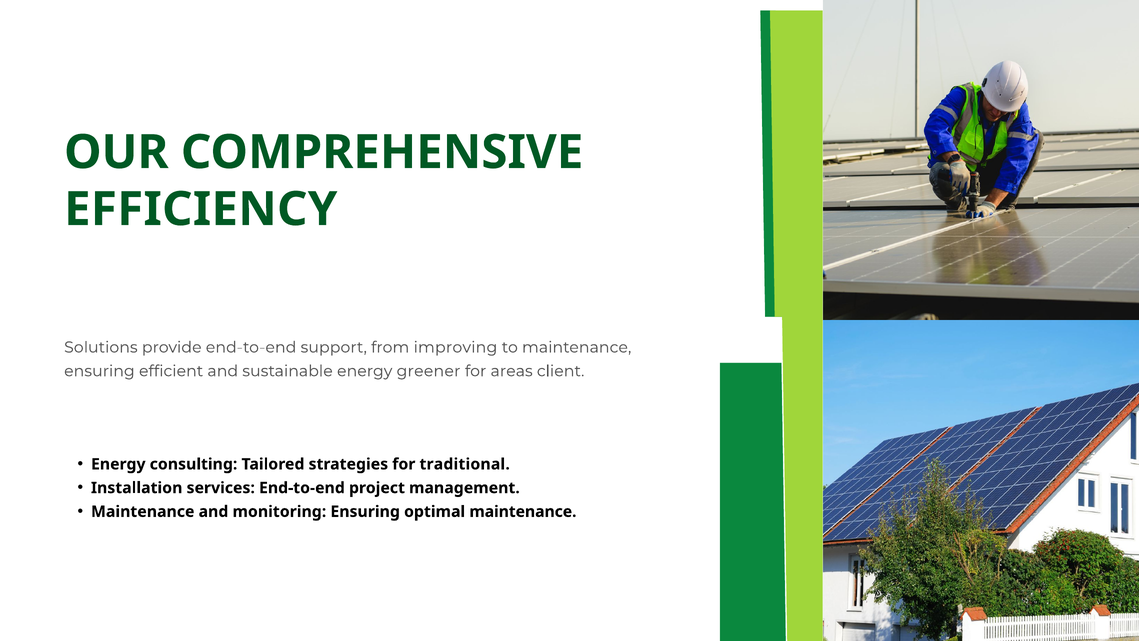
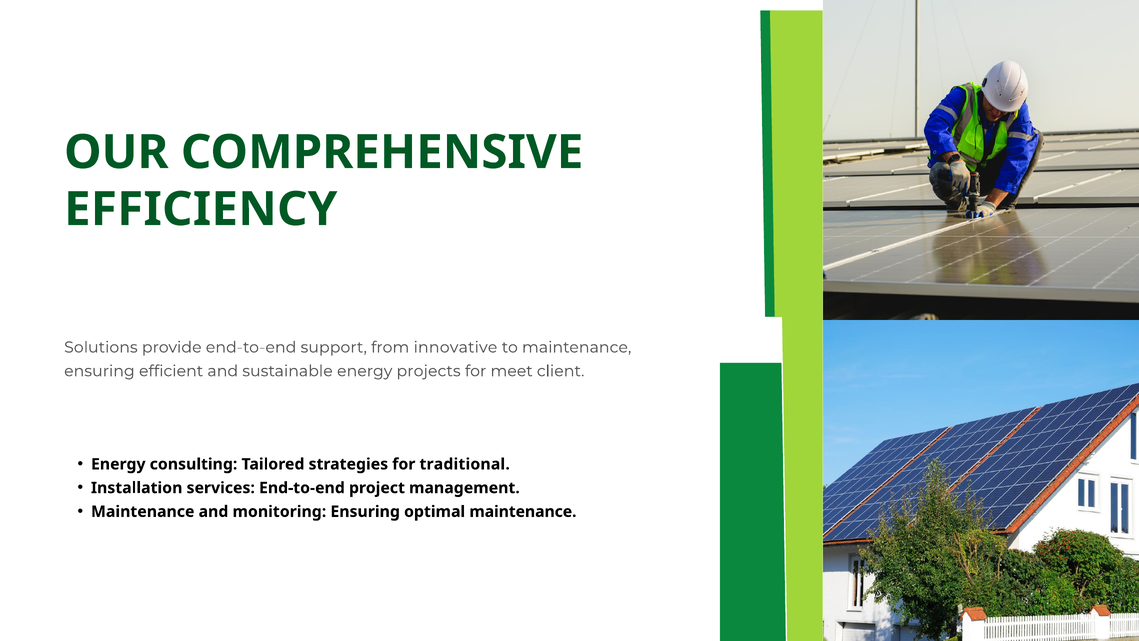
improving: improving -> innovative
greener: greener -> projects
areas: areas -> meet
